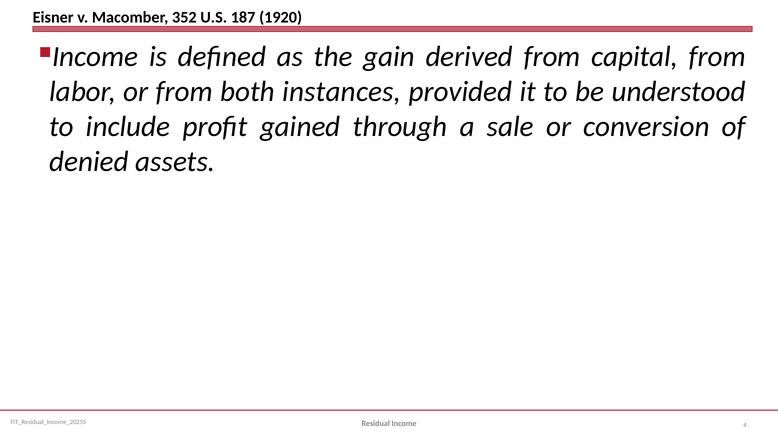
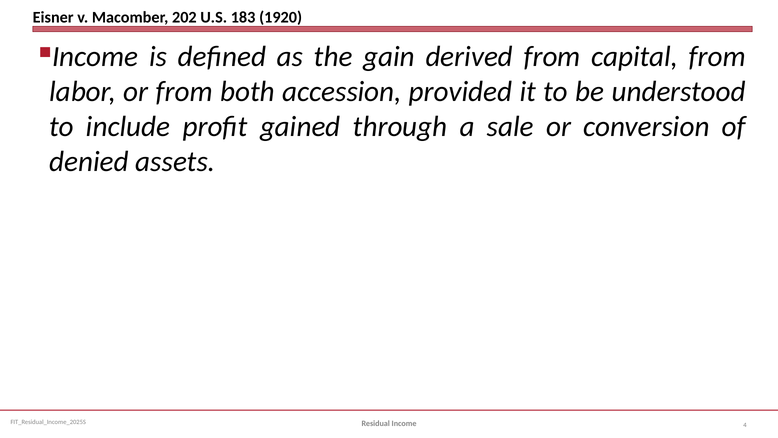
352: 352 -> 202
187: 187 -> 183
instances: instances -> accession
